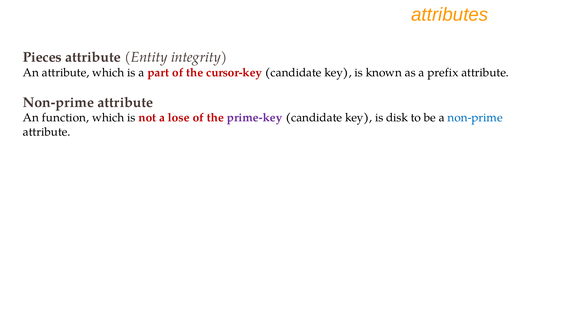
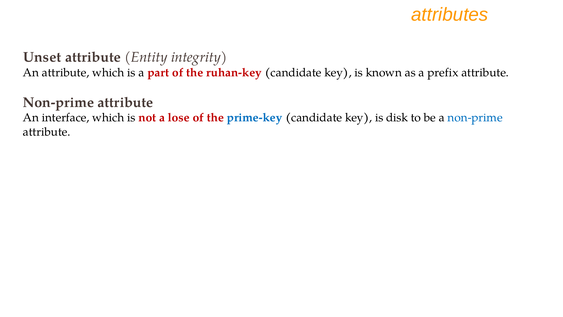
Pieces: Pieces -> Unset
cursor-key: cursor-key -> ruhan-key
function: function -> interface
prime-key colour: purple -> blue
